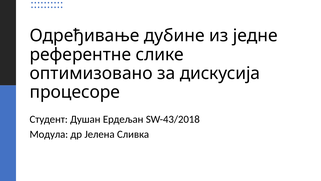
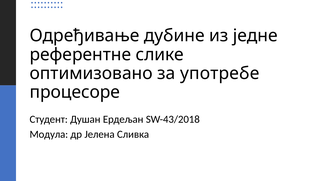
дискусија: дискусија -> употребе
